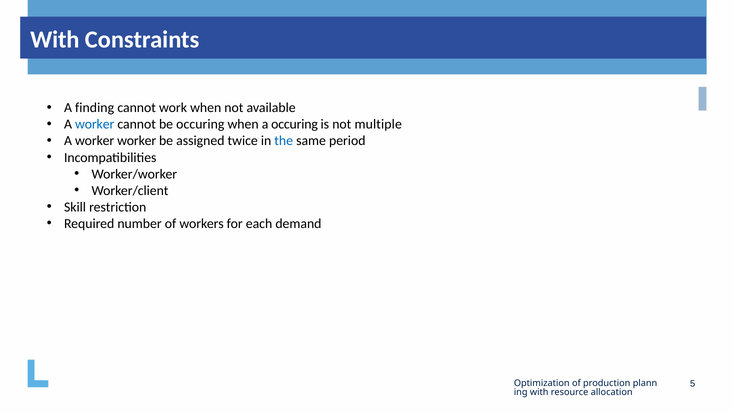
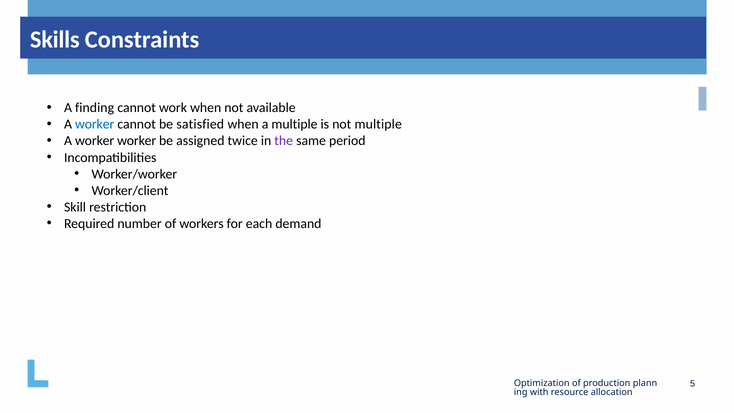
With at (55, 40): With -> Skills
be occuring: occuring -> satisfied
a occuring: occuring -> multiple
the colour: blue -> purple
